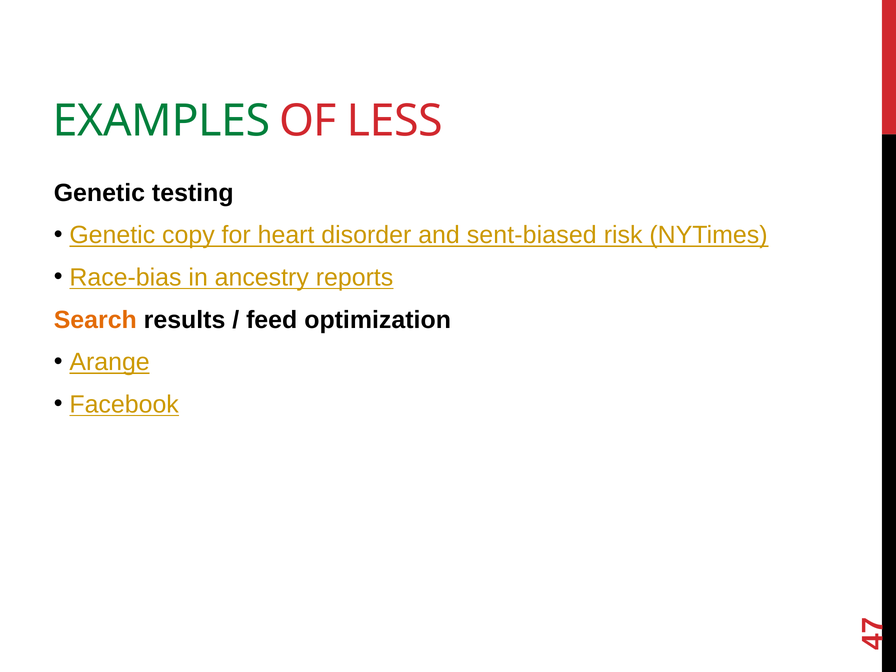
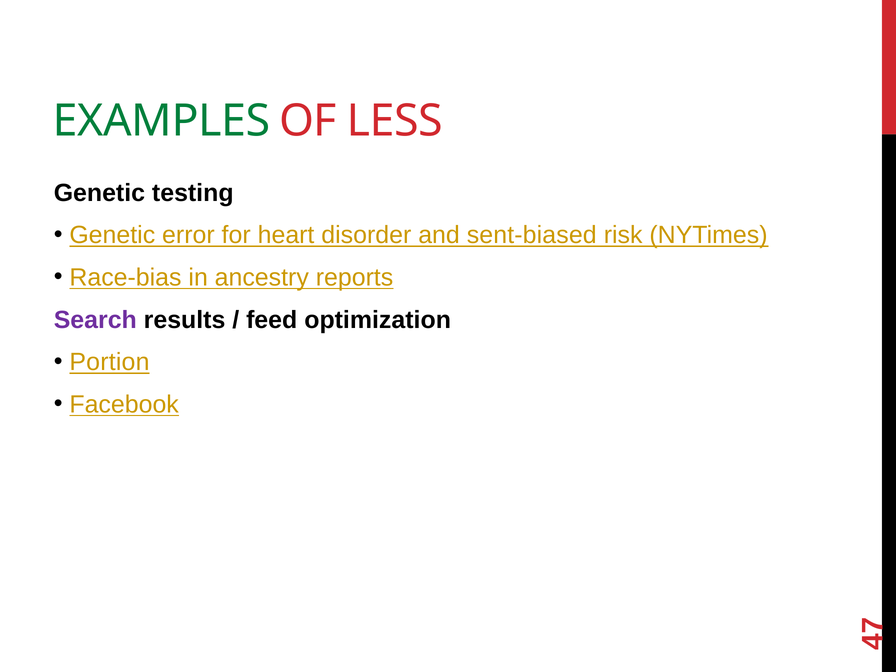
copy: copy -> error
Search colour: orange -> purple
Arange: Arange -> Portion
